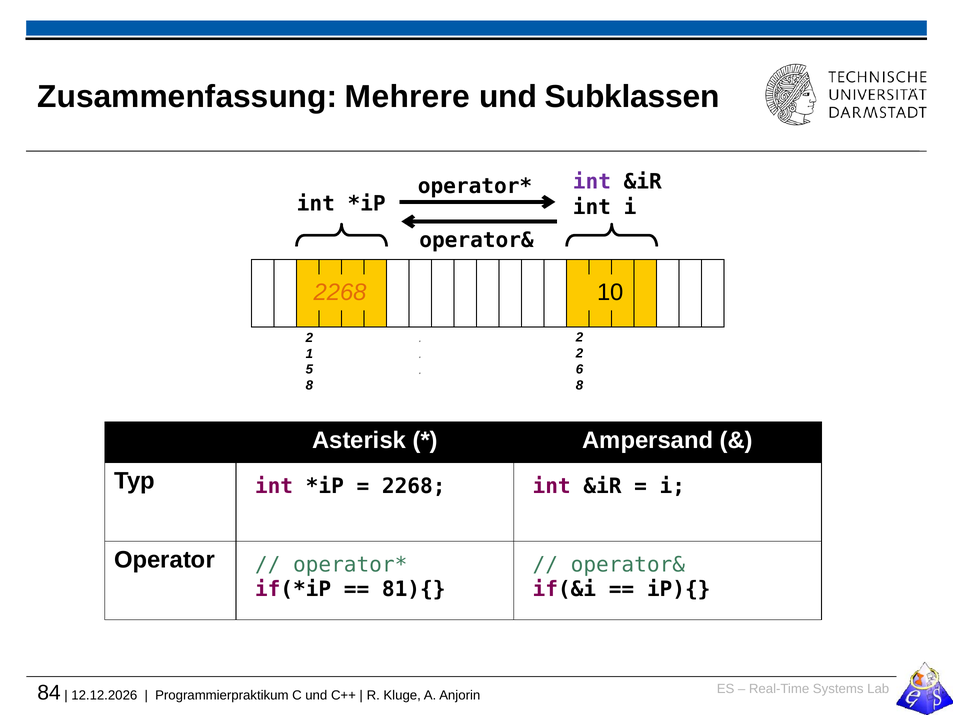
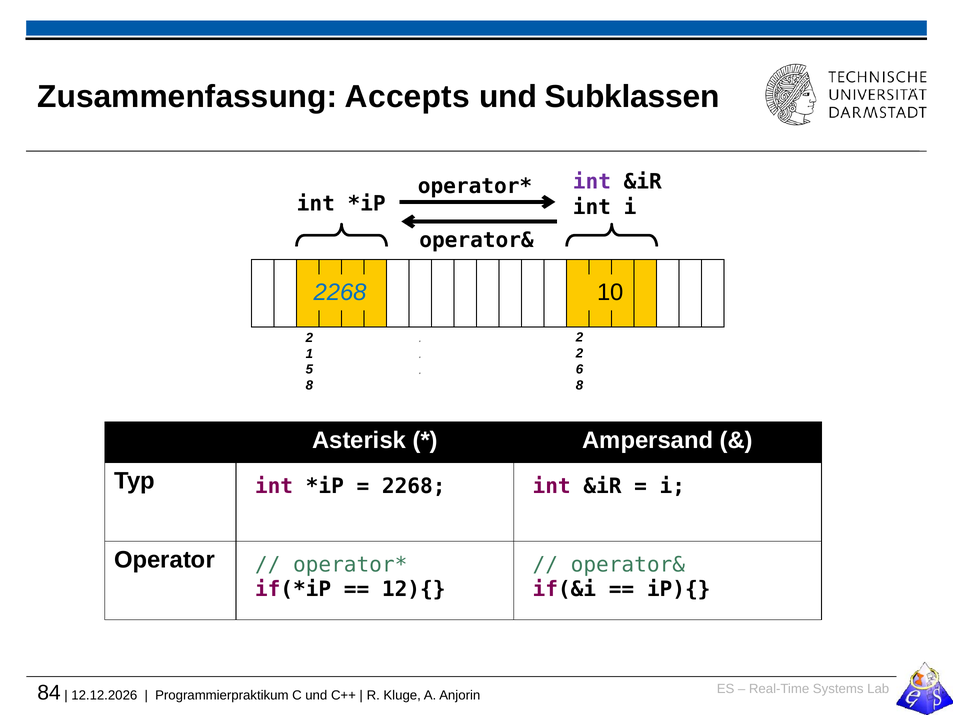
Mehrere: Mehrere -> Accepts
2268 at (340, 292) colour: orange -> blue
81){: 81){ -> 12){
